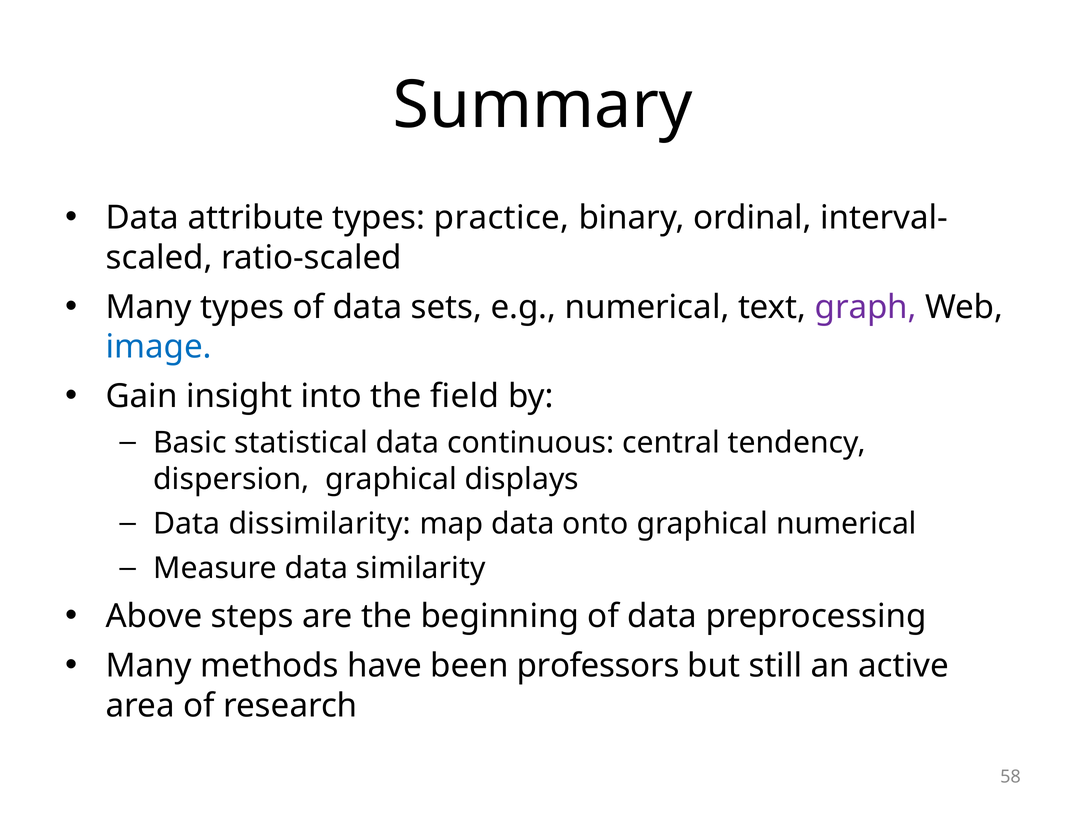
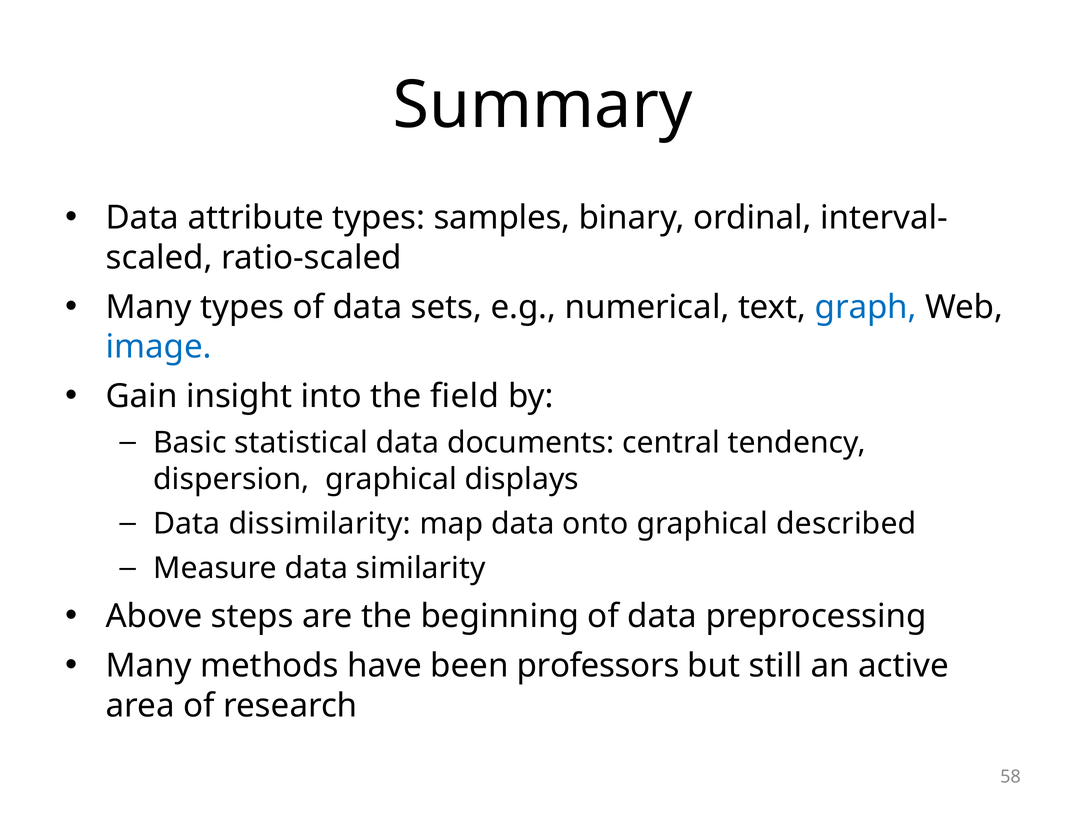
practice: practice -> samples
graph colour: purple -> blue
continuous: continuous -> documents
graphical numerical: numerical -> described
